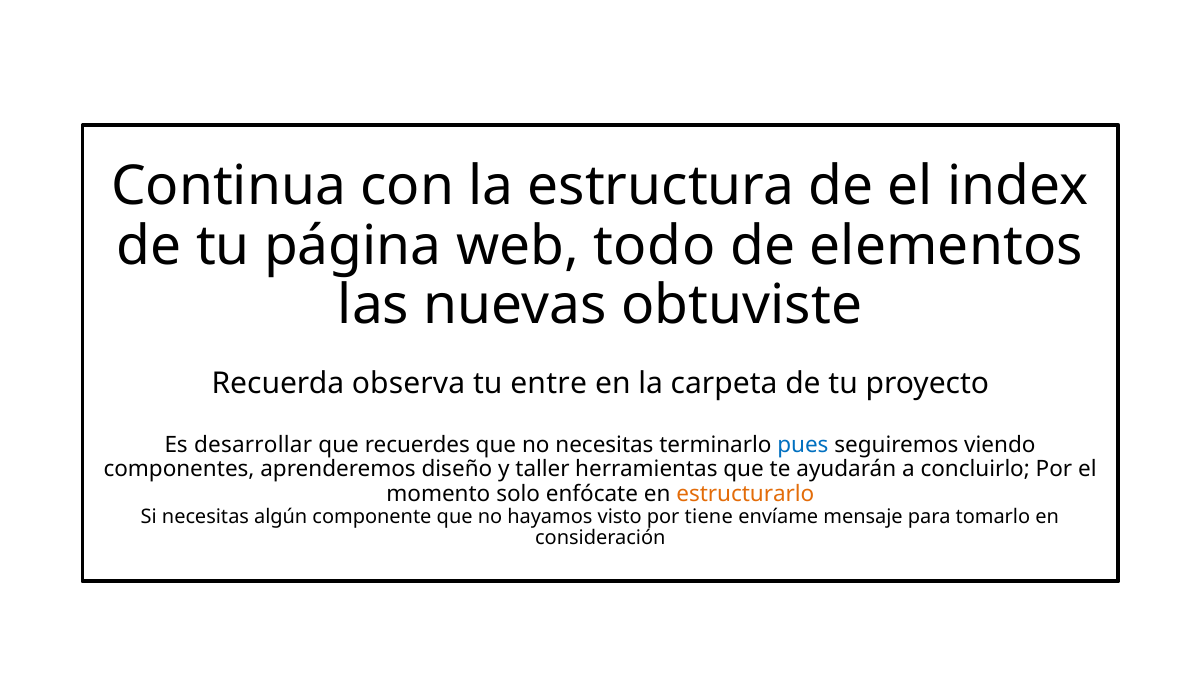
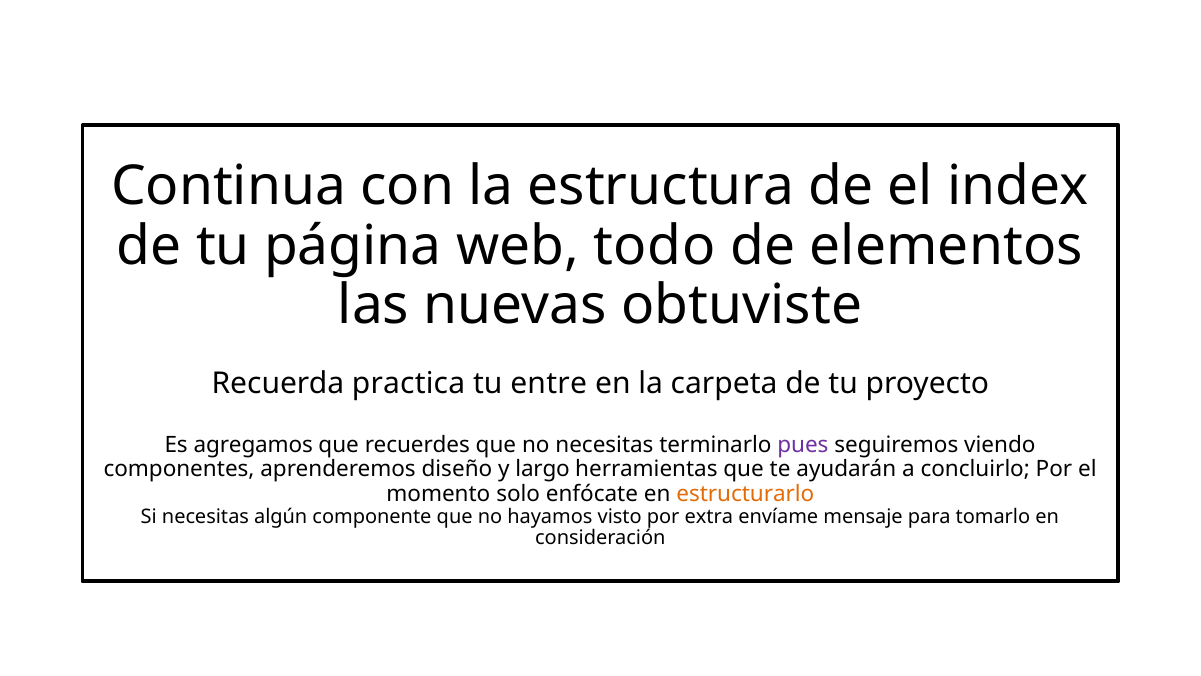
observa: observa -> practica
desarrollar: desarrollar -> agregamos
pues colour: blue -> purple
taller: taller -> largo
tiene: tiene -> extra
